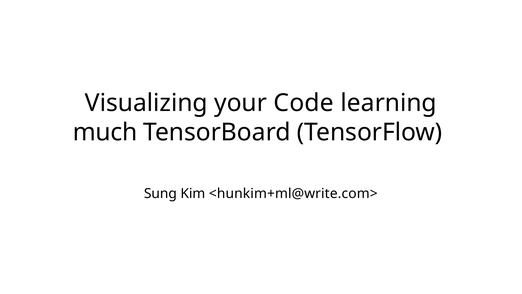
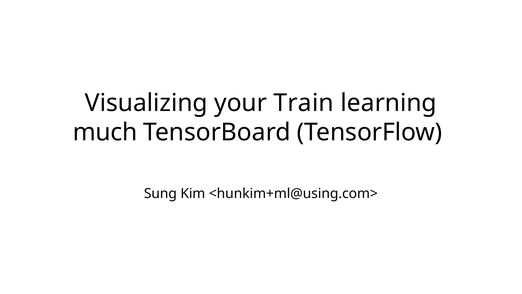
Code: Code -> Train
<hunkim+ml@write.com>: <hunkim+ml@write.com> -> <hunkim+ml@using.com>
